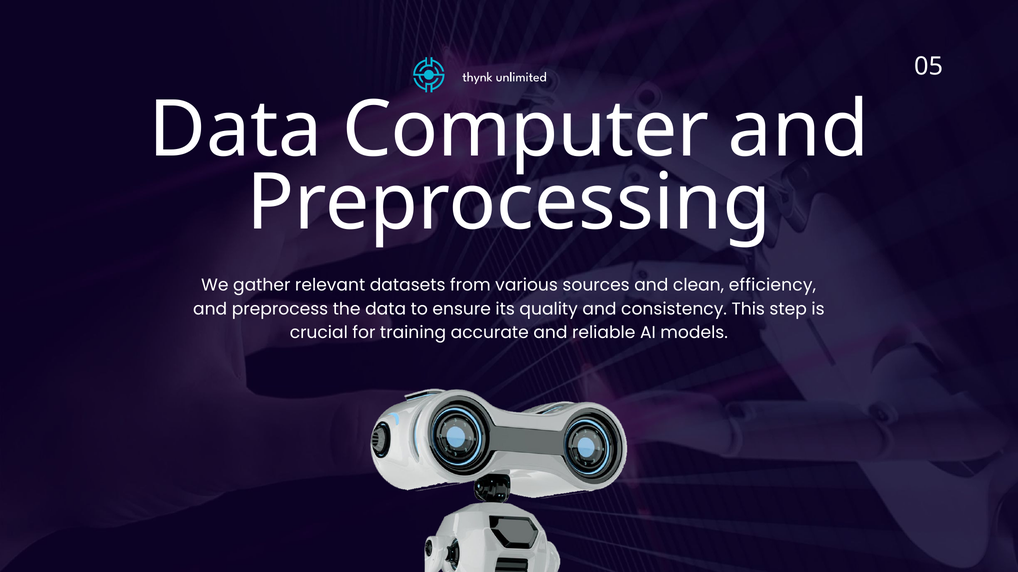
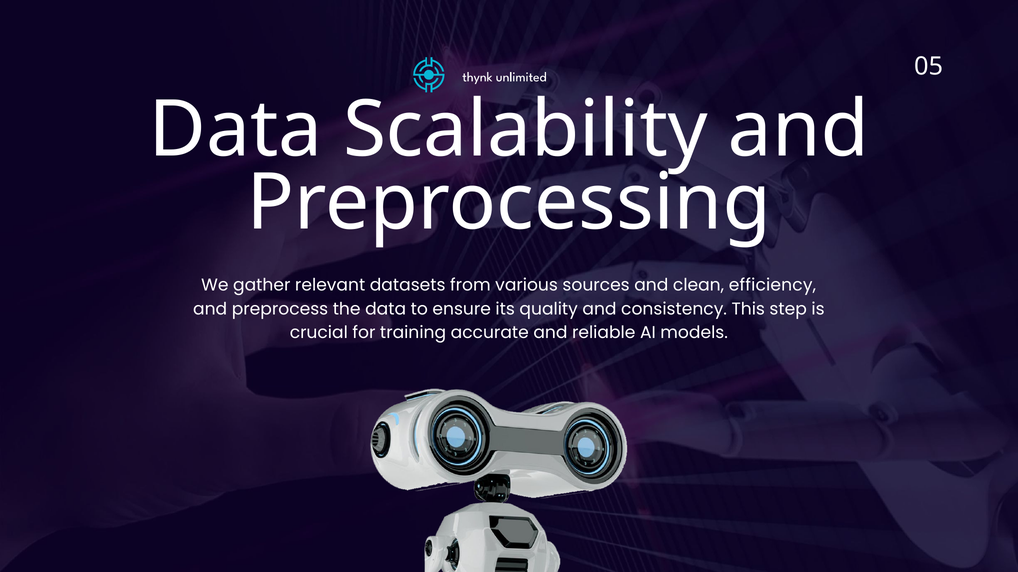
Computer: Computer -> Scalability
